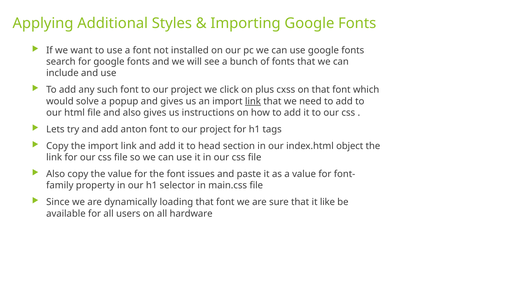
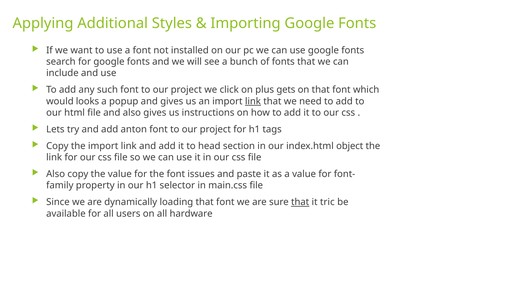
cxss: cxss -> gets
solve: solve -> looks
that at (300, 202) underline: none -> present
like: like -> tric
